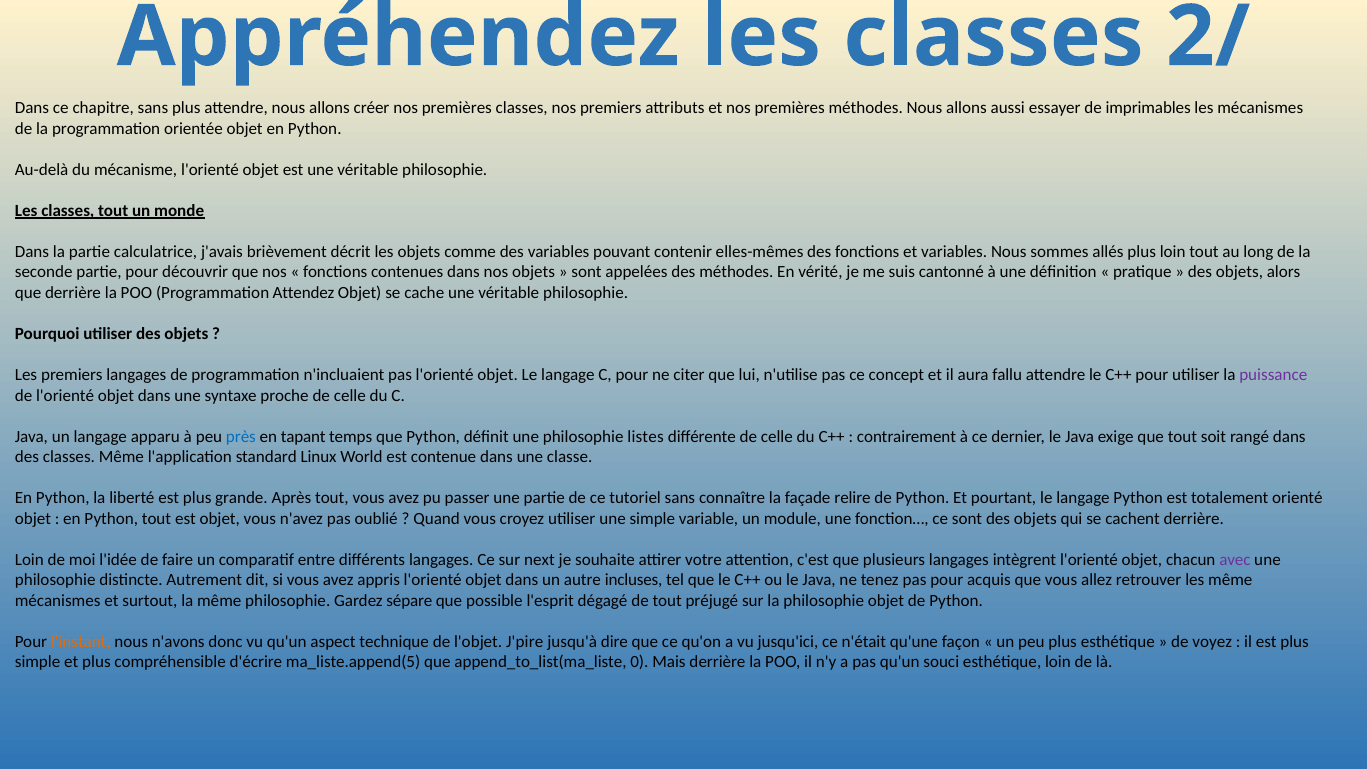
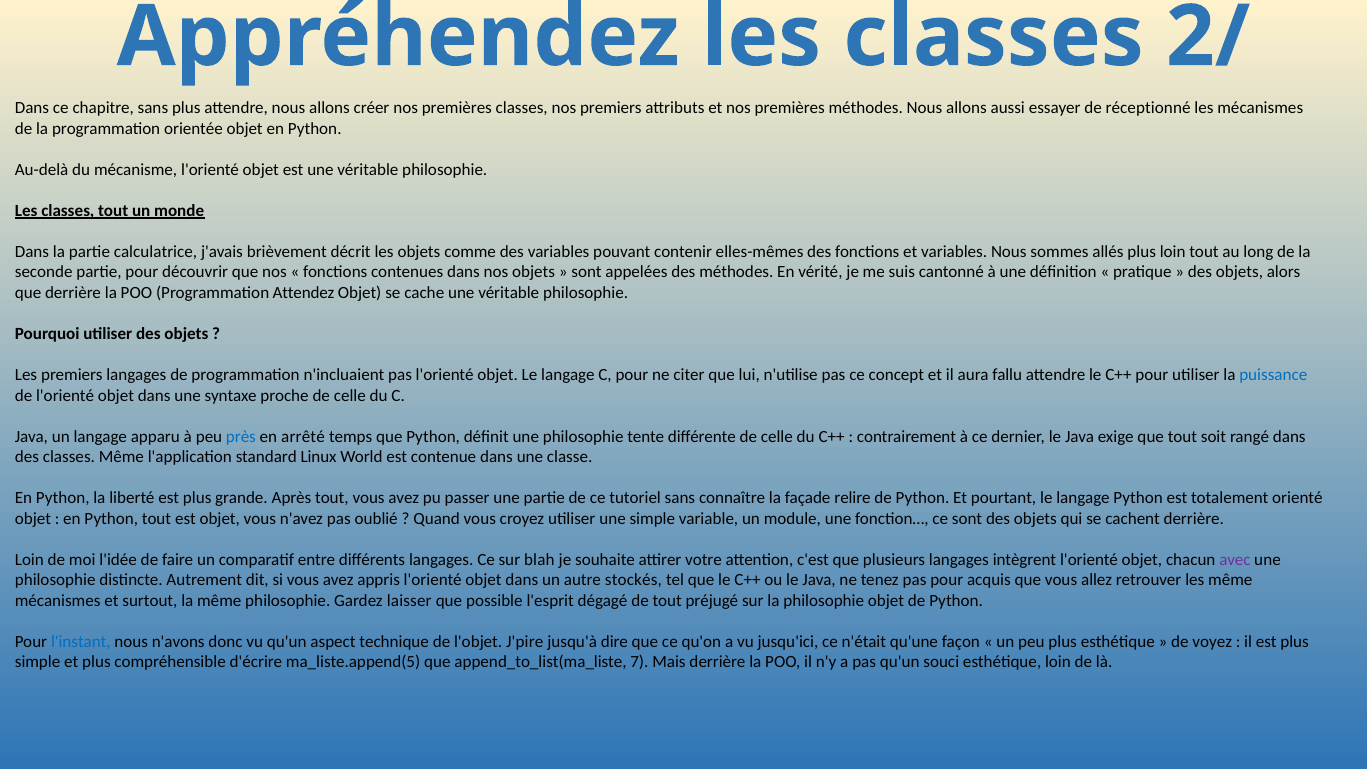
imprimables: imprimables -> réceptionné
puissance colour: purple -> blue
tapant: tapant -> arrêté
listes: listes -> tente
next: next -> blah
incluses: incluses -> stockés
sépare: sépare -> laisser
l'instant colour: orange -> blue
0: 0 -> 7
